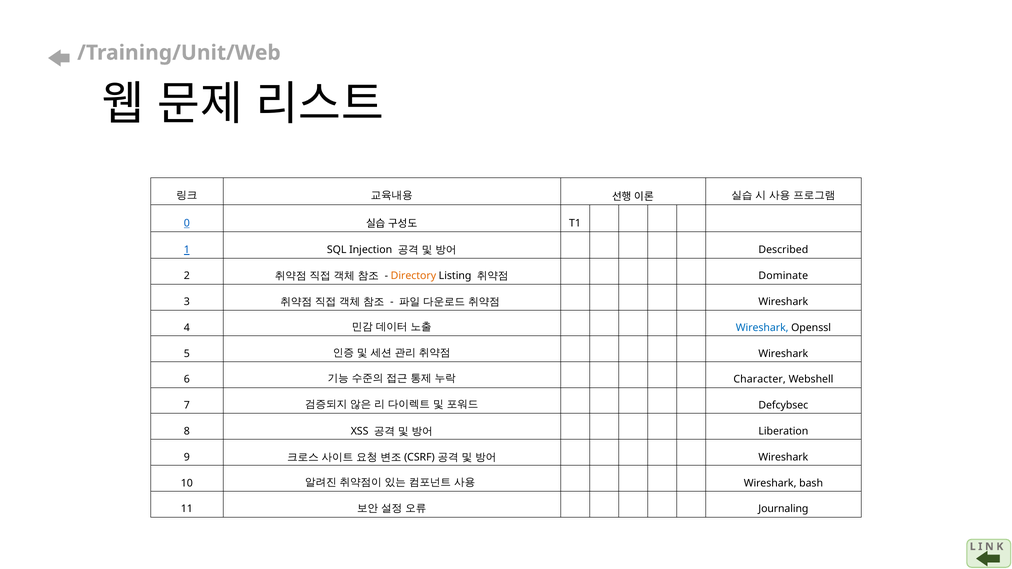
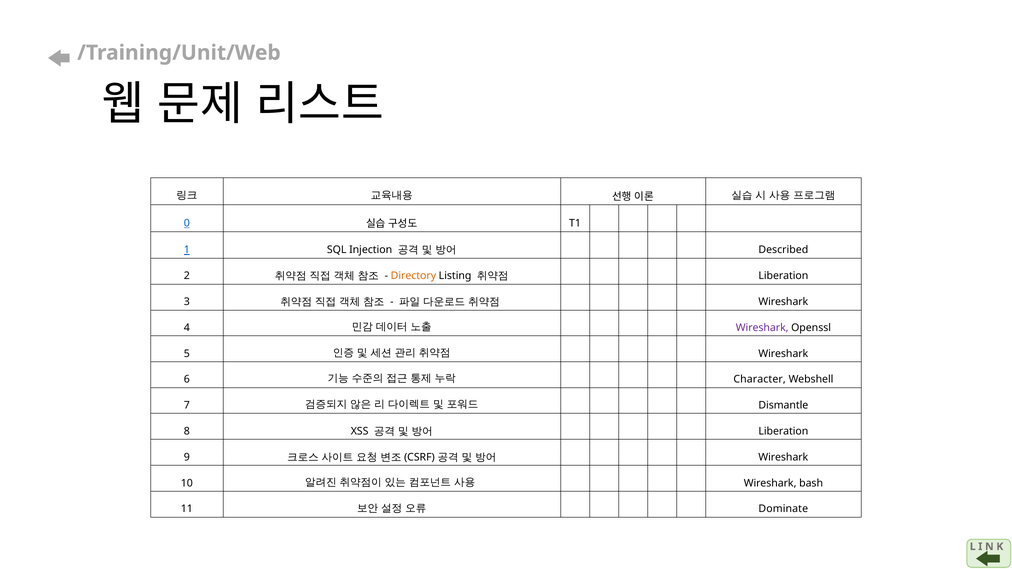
Dominate at (783, 276): Dominate -> Liberation
Wireshark at (762, 328) colour: blue -> purple
Defcybsec: Defcybsec -> Dismantle
Journaling: Journaling -> Dominate
